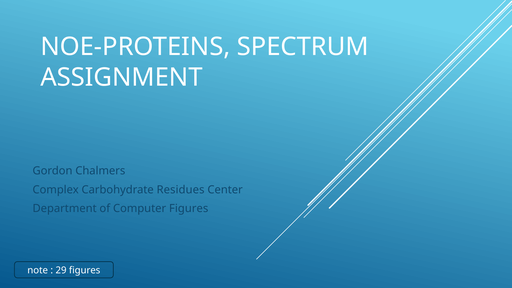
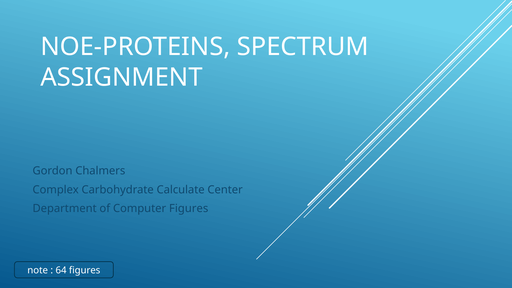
Residues: Residues -> Calculate
29: 29 -> 64
